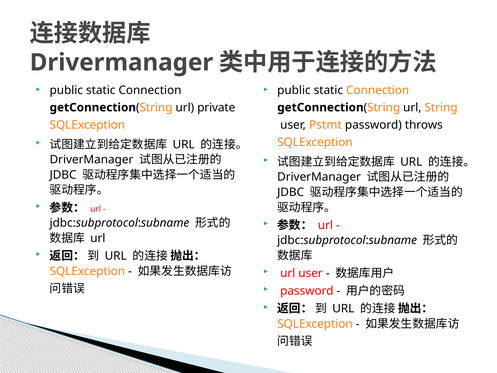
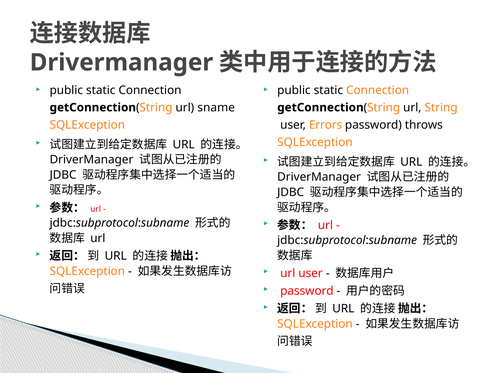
private: private -> sname
Pstmt: Pstmt -> Errors
